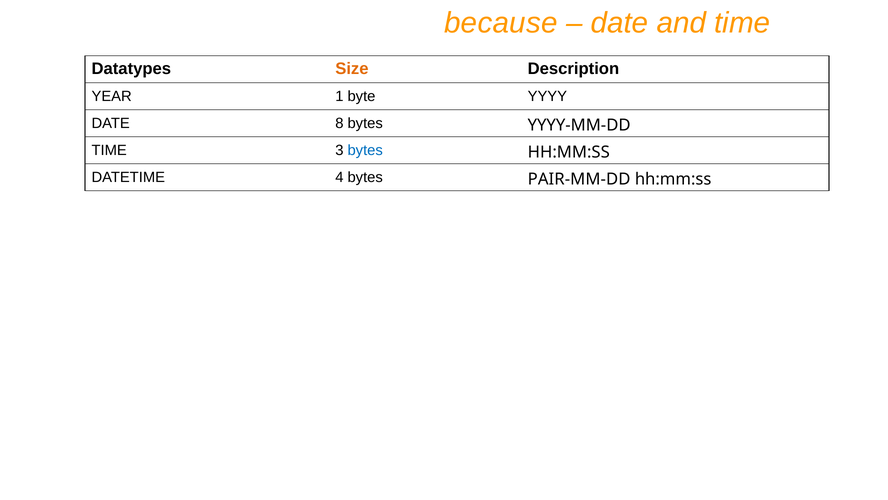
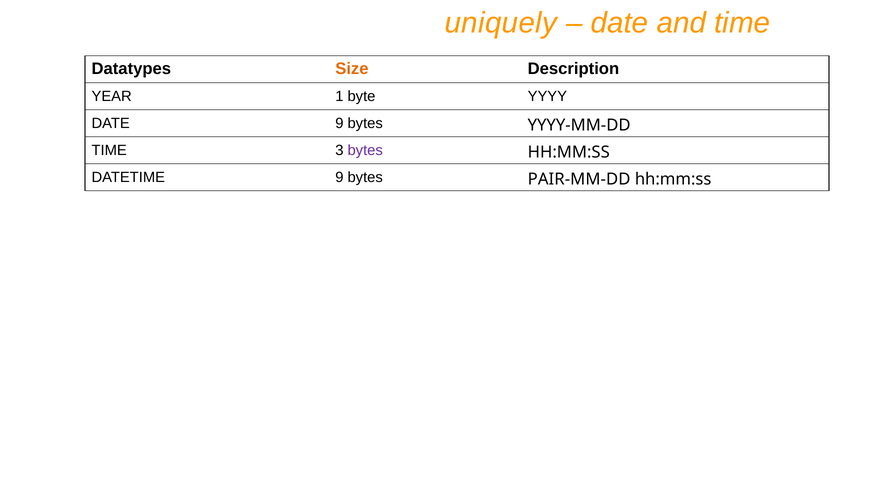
because: because -> uniquely
DATE 8: 8 -> 9
bytes at (365, 150) colour: blue -> purple
DATETIME 4: 4 -> 9
